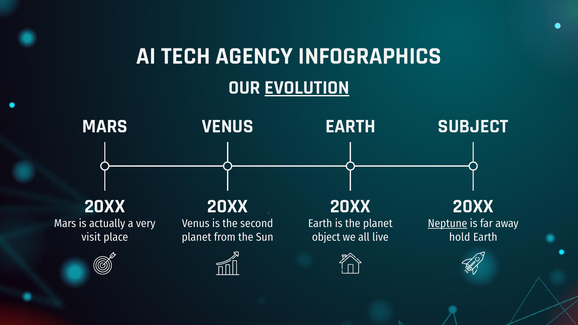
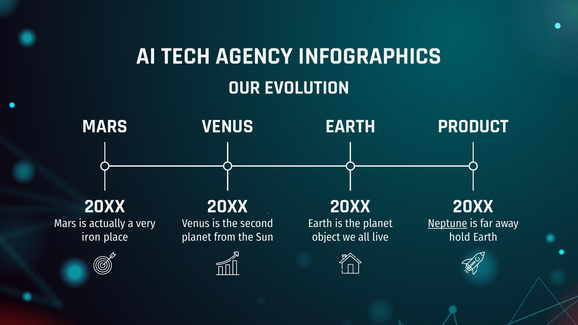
EVOLUTION underline: present -> none
SUBJECT: SUBJECT -> PRODUCT
visit: visit -> iron
